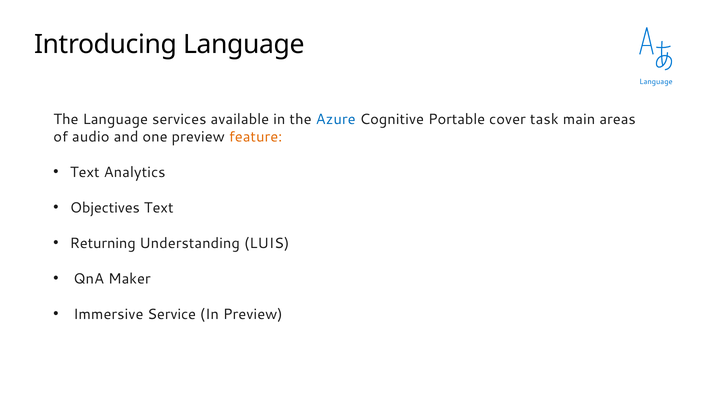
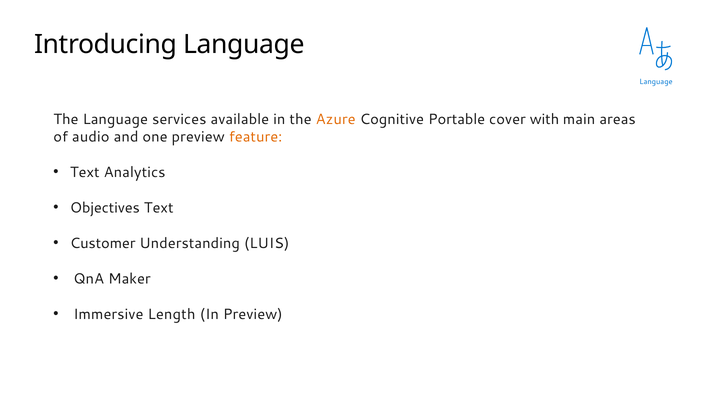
Azure colour: blue -> orange
task: task -> with
Returning: Returning -> Customer
Service: Service -> Length
